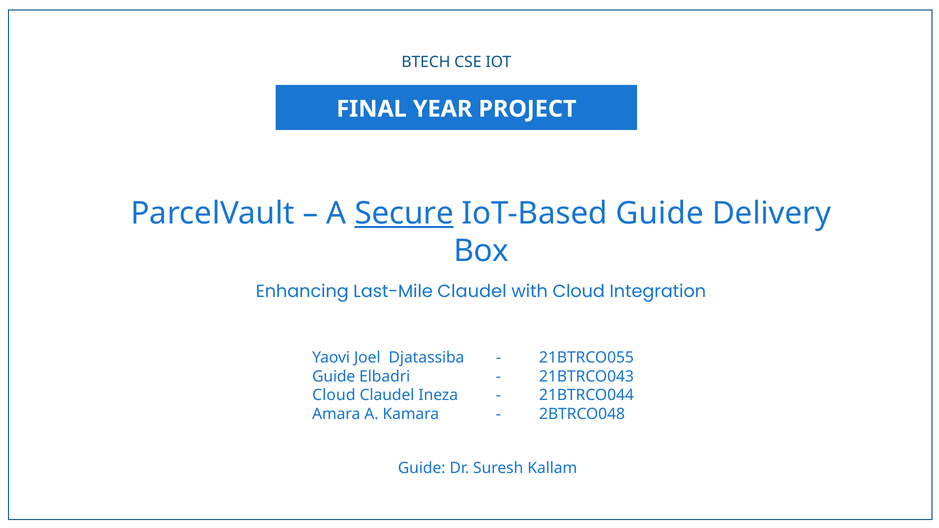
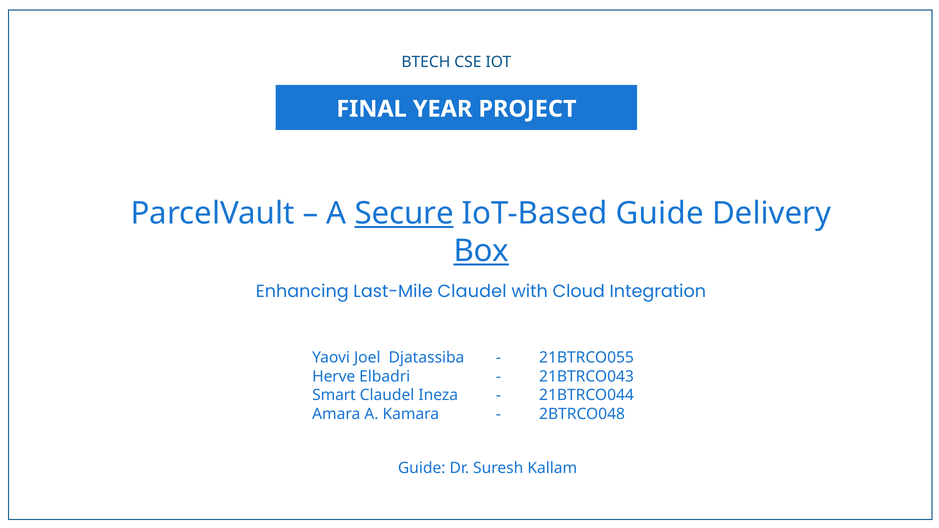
Box underline: none -> present
Guide at (334, 377): Guide -> Herve
Cloud at (334, 395): Cloud -> Smart
